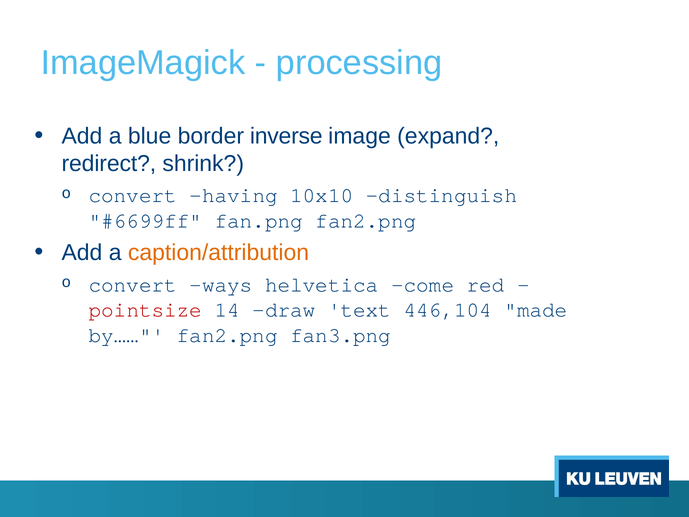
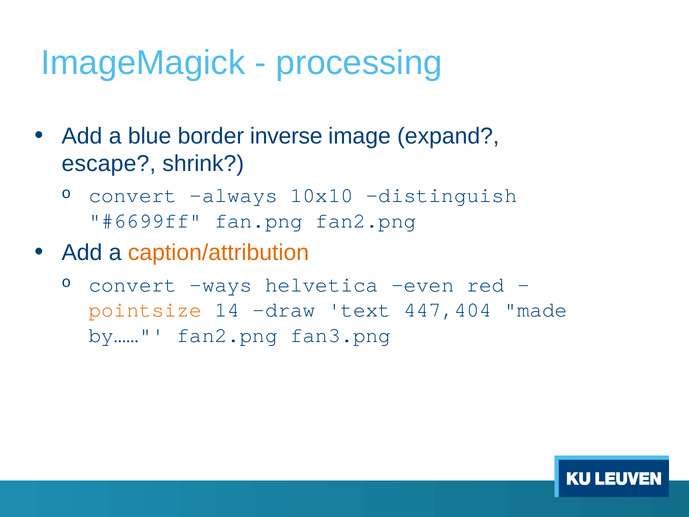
redirect: redirect -> escape
having: having -> always
come: come -> even
pointsize colour: red -> orange
446,104: 446,104 -> 447,404
